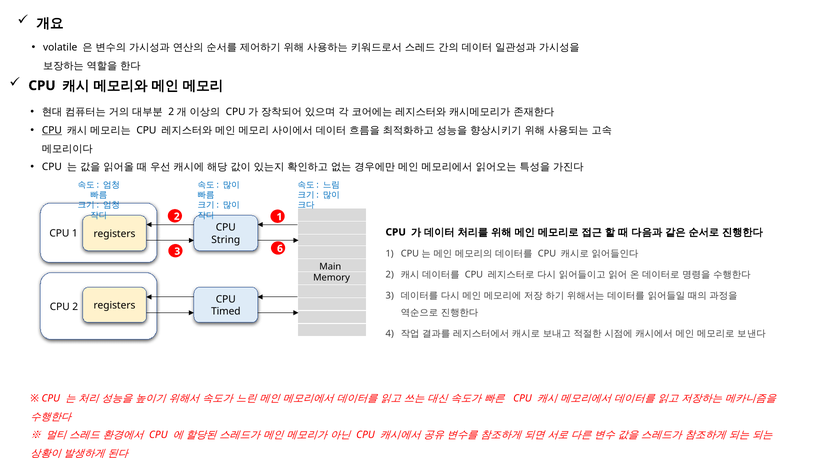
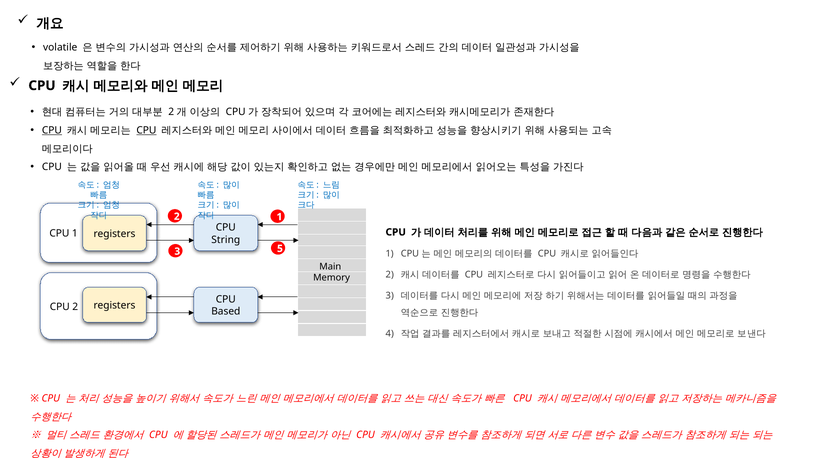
CPU at (146, 130) underline: none -> present
6: 6 -> 5
Timed: Timed -> Based
